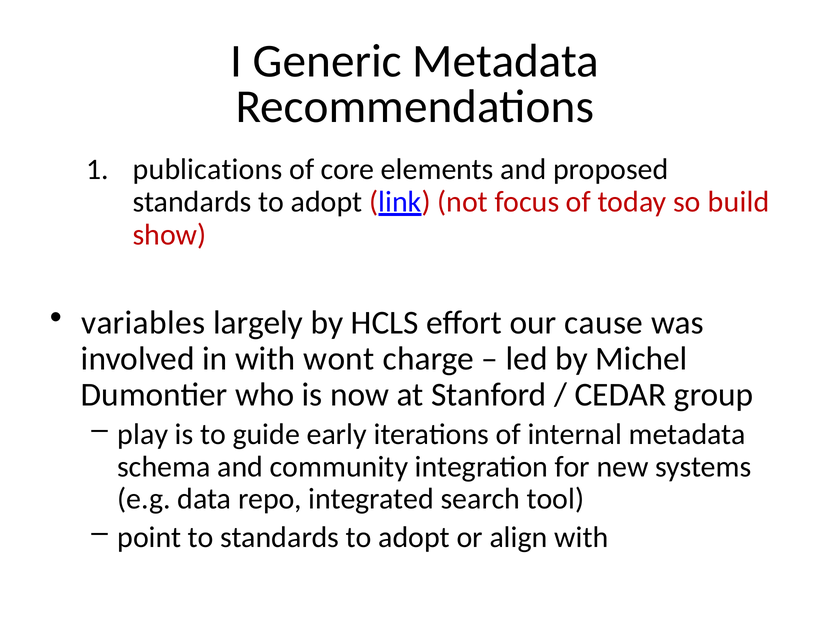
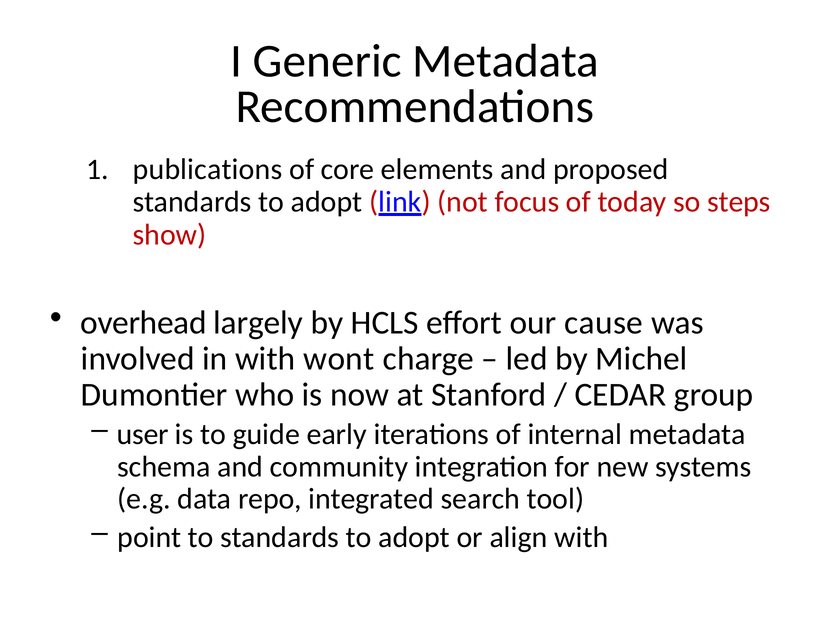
build: build -> steps
variables: variables -> overhead
play: play -> user
